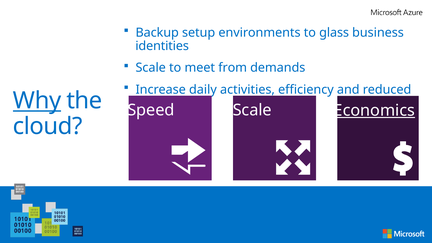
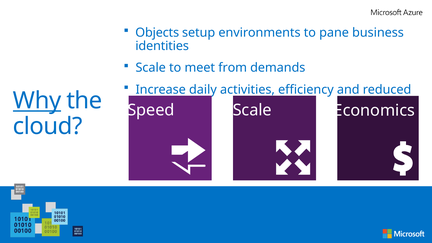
Backup: Backup -> Objects
glass: glass -> pane
Economics underline: present -> none
